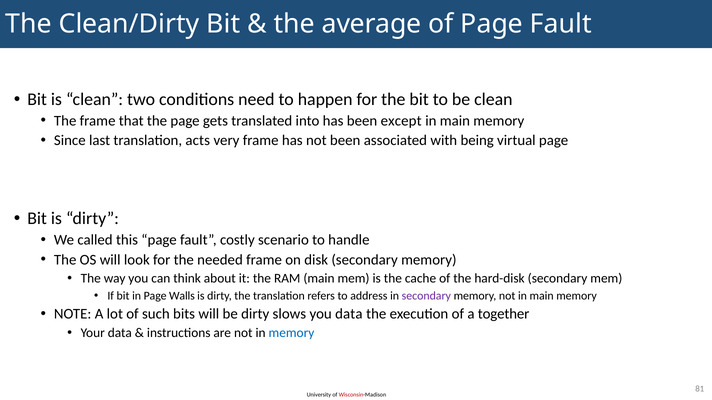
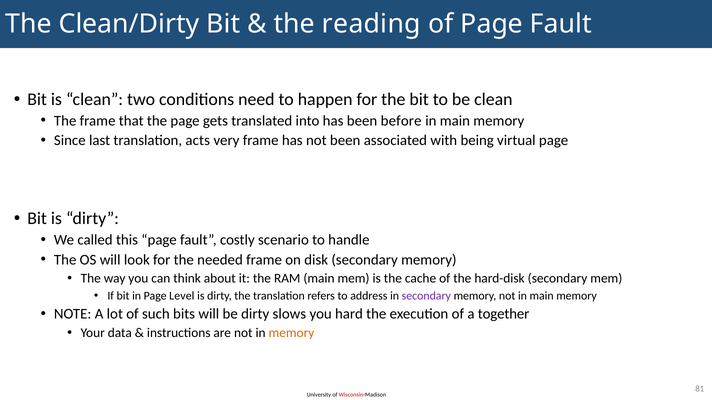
average: average -> reading
except: except -> before
Walls: Walls -> Level
you data: data -> hard
memory at (291, 333) colour: blue -> orange
